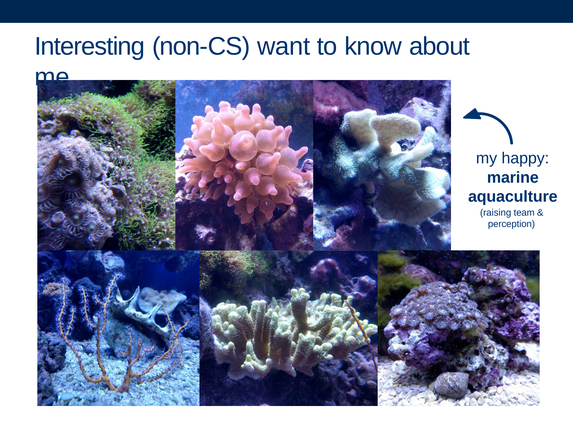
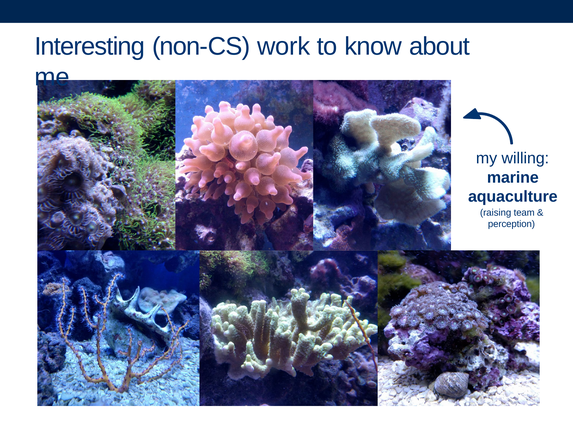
want: want -> work
happy: happy -> willing
